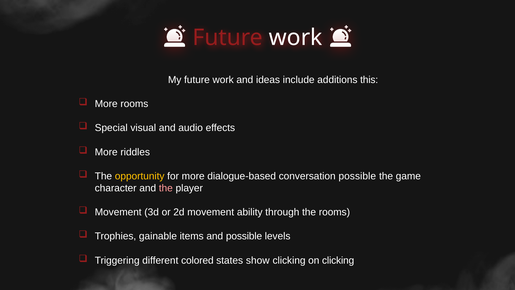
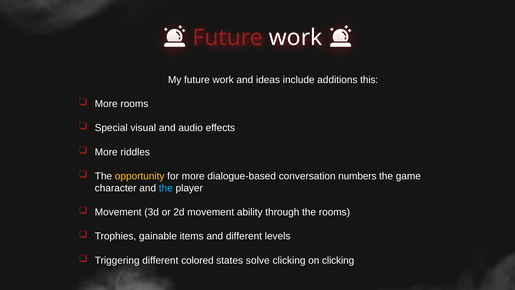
conversation possible: possible -> numbers
the at (166, 188) colour: pink -> light blue
and possible: possible -> different
show: show -> solve
